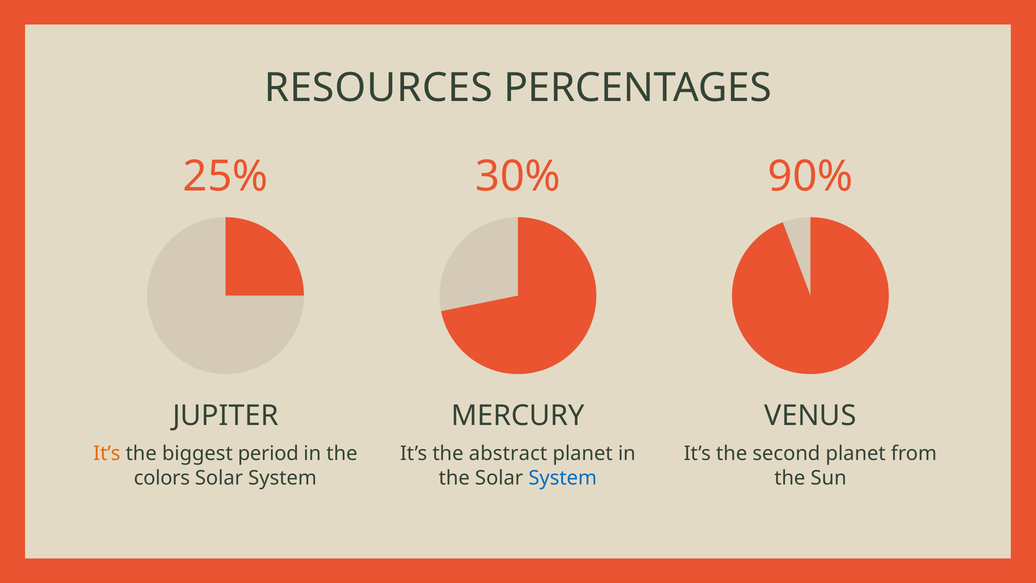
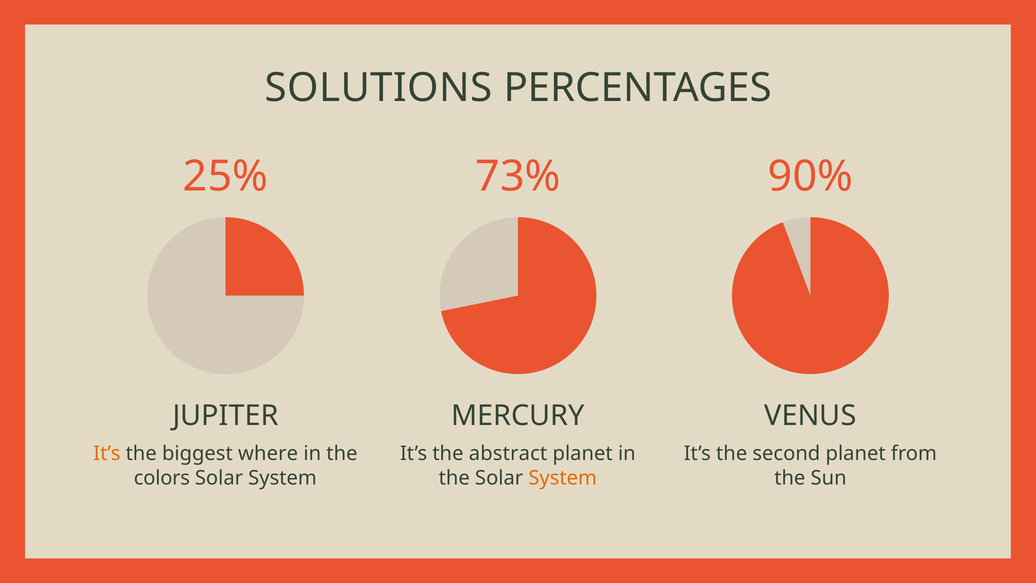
RESOURCES: RESOURCES -> SOLUTIONS
30%: 30% -> 73%
period: period -> where
System at (563, 478) colour: blue -> orange
